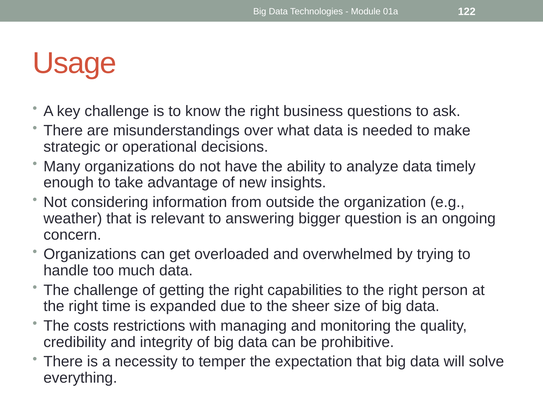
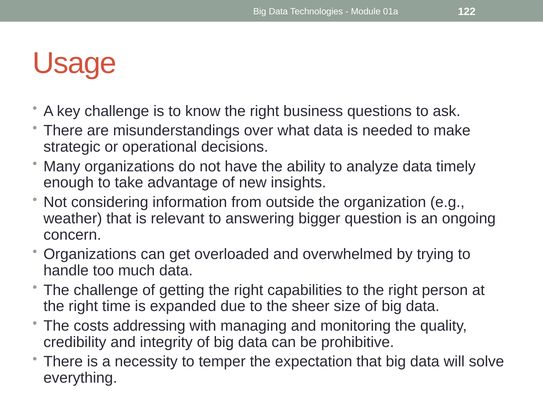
restrictions: restrictions -> addressing
